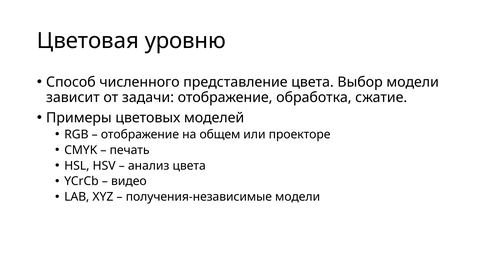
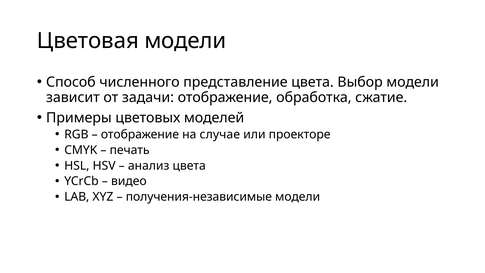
Цветовая уровню: уровню -> модели
общем: общем -> случае
